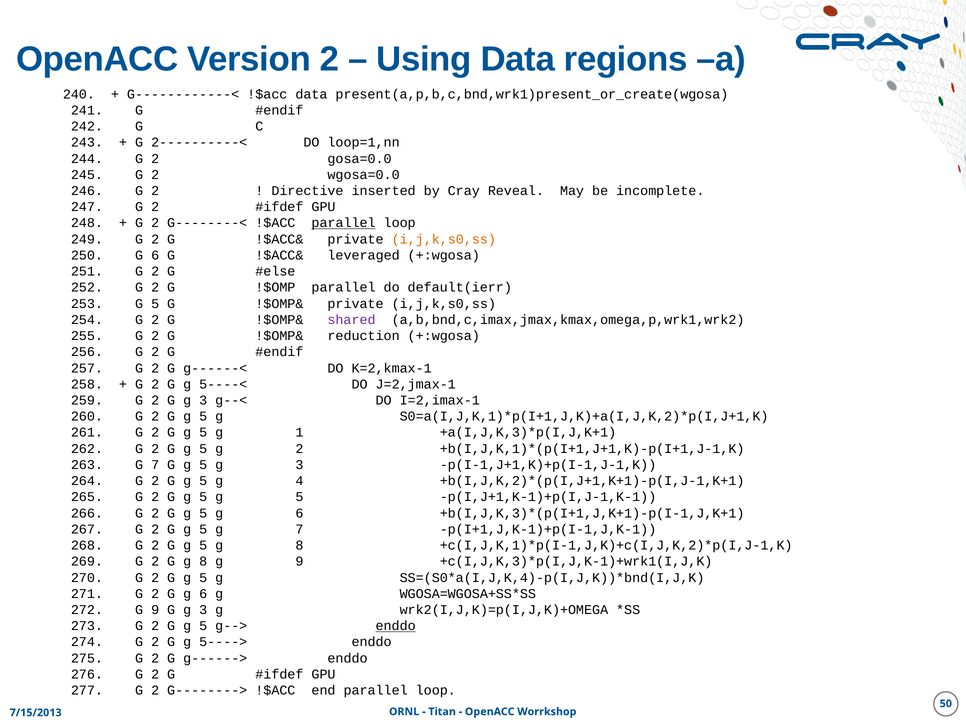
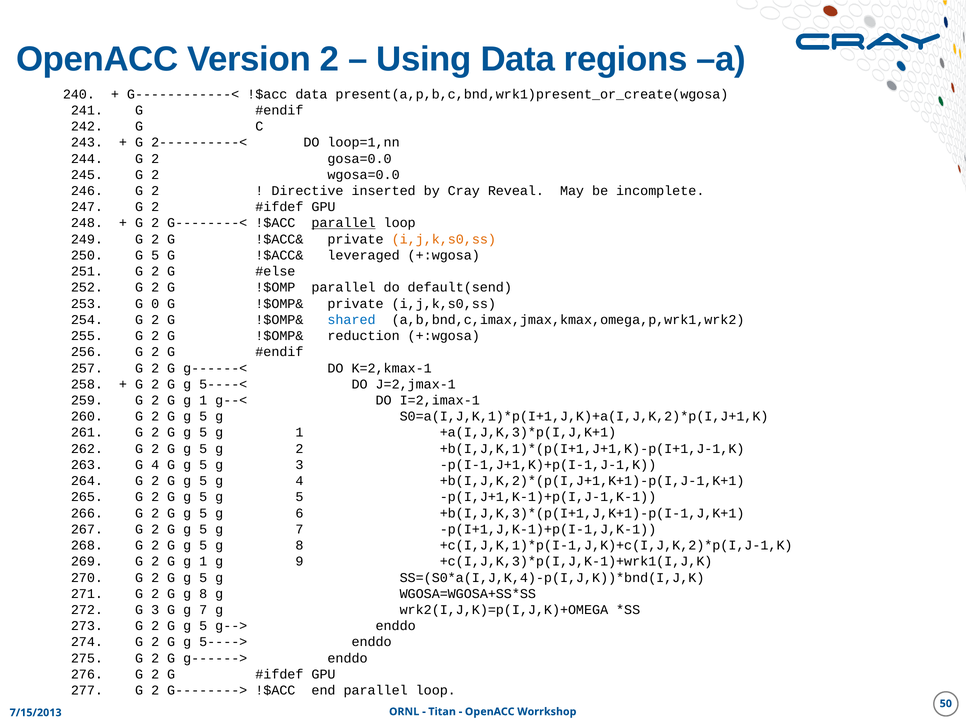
250 G 6: 6 -> 5
default(ierr: default(ierr -> default(send
253 G 5: 5 -> 0
shared colour: purple -> blue
3 at (203, 401): 3 -> 1
263 G 7: 7 -> 4
8 at (203, 562): 8 -> 1
G g 6: 6 -> 8
272 G 9: 9 -> 3
3 at (203, 610): 3 -> 7
enddo at (396, 626) underline: present -> none
